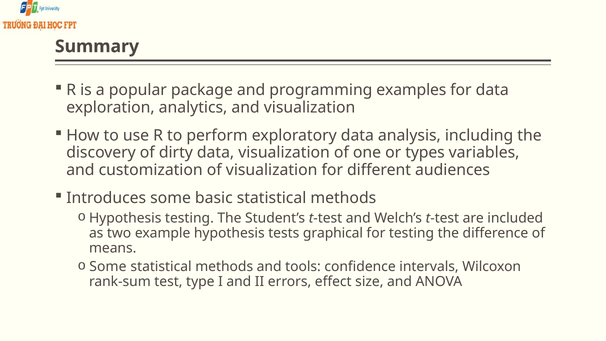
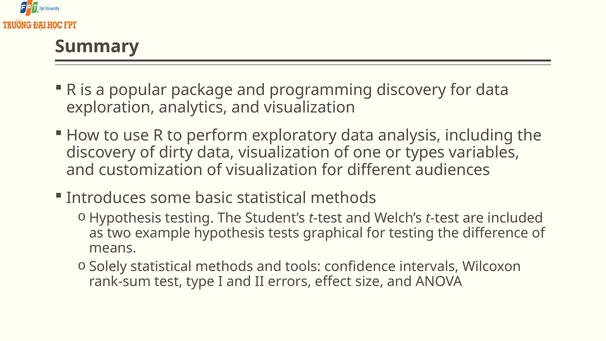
programming examples: examples -> discovery
Some at (108, 267): Some -> Solely
